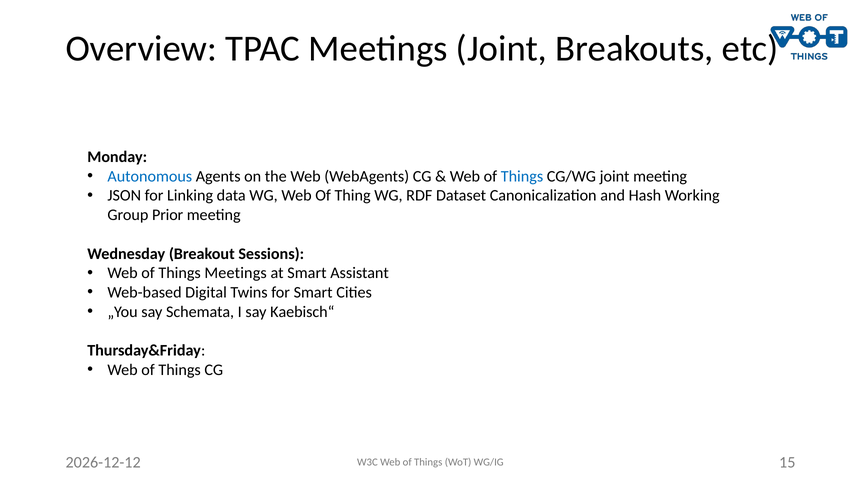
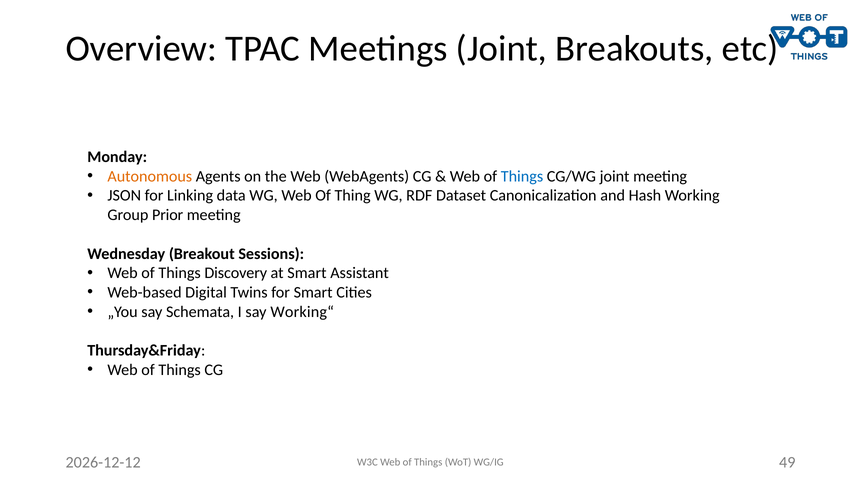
Autonomous colour: blue -> orange
Things Meetings: Meetings -> Discovery
Kaebisch“: Kaebisch“ -> Working“
15: 15 -> 49
